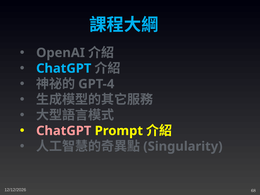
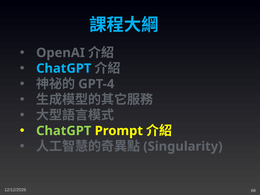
ChatGPT at (64, 131) colour: pink -> light green
